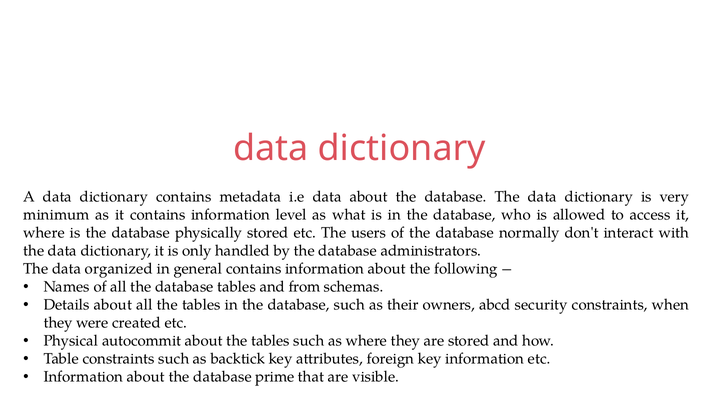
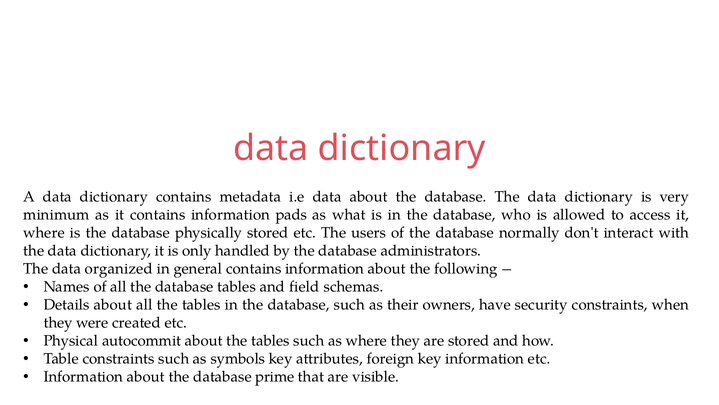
level: level -> pads
from: from -> field
abcd: abcd -> have
backtick: backtick -> symbols
